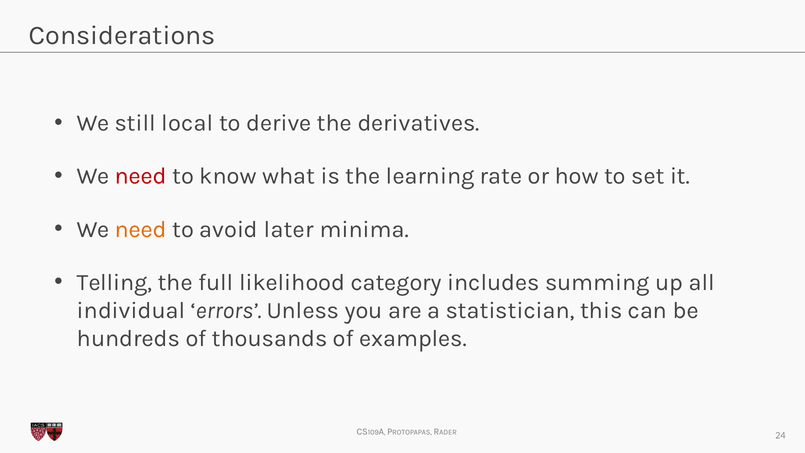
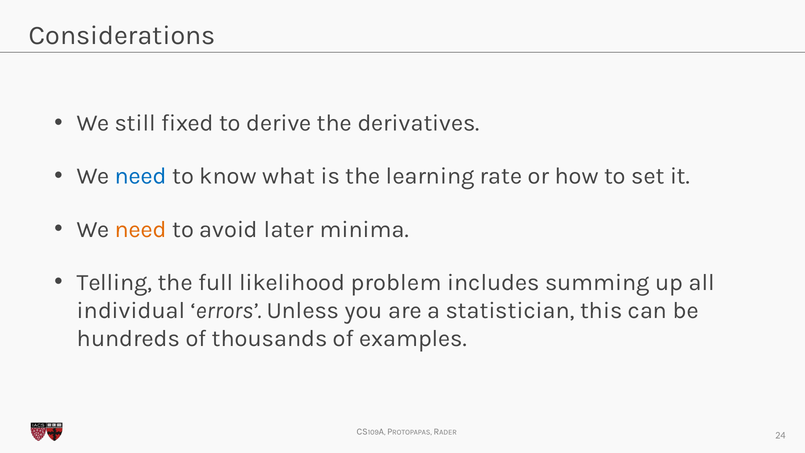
local: local -> fixed
need at (141, 176) colour: red -> blue
category: category -> problem
